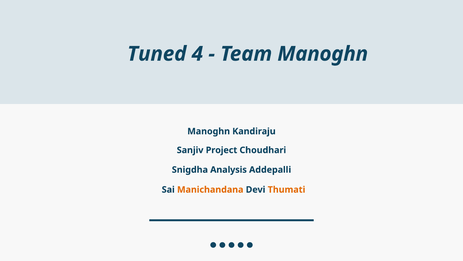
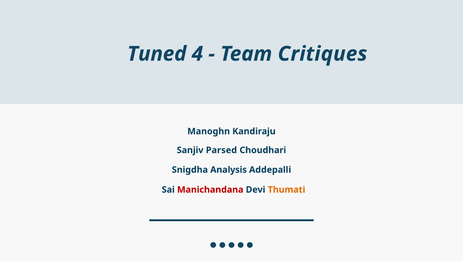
Team Manoghn: Manoghn -> Critiques
Project: Project -> Parsed
Manichandana colour: orange -> red
